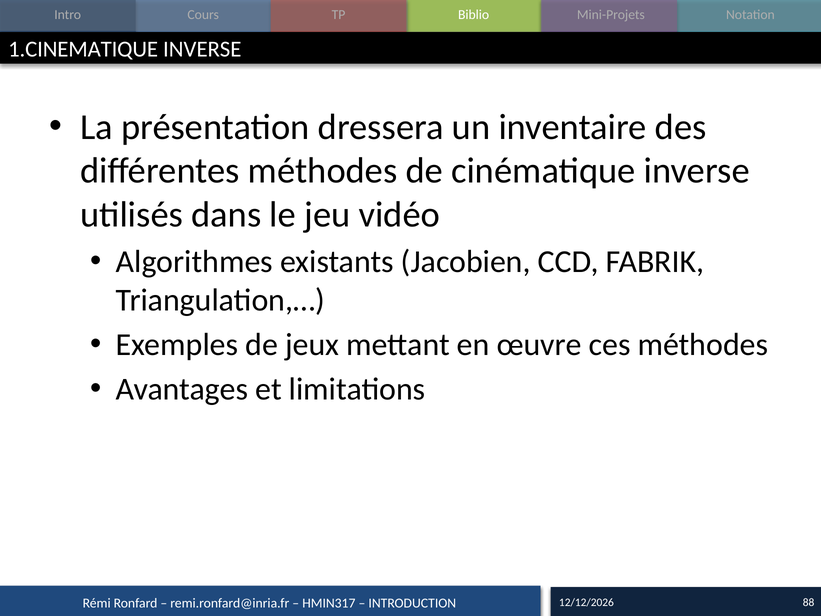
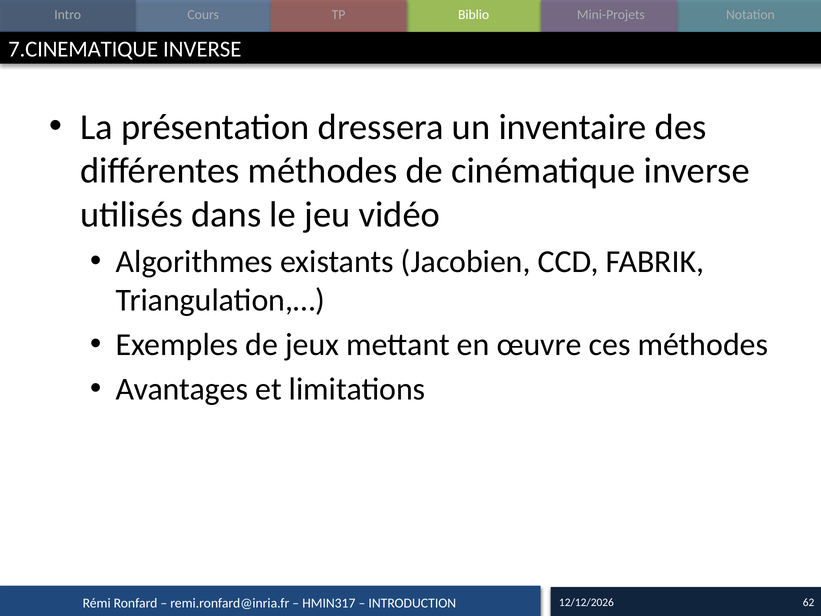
1.CINEMATIQUE: 1.CINEMATIQUE -> 7.CINEMATIQUE
88: 88 -> 62
